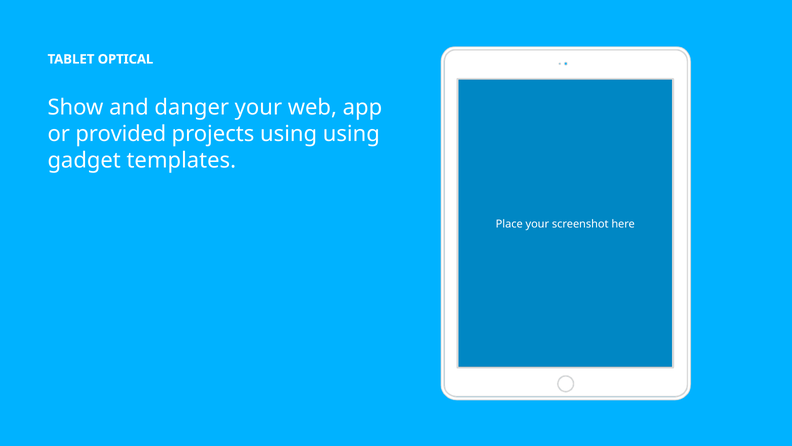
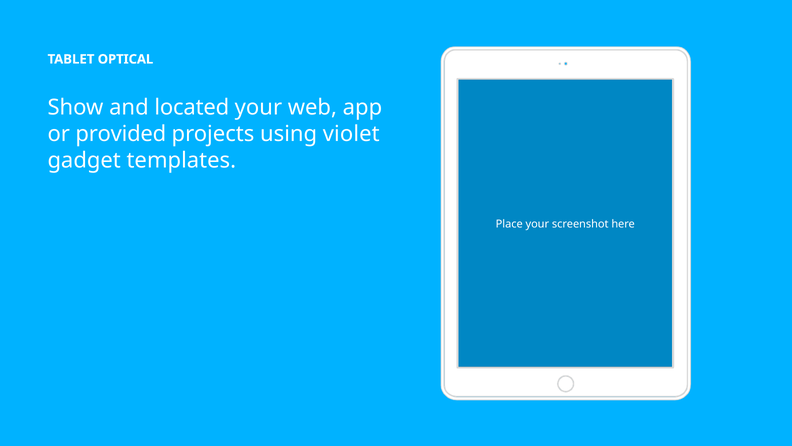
danger: danger -> located
using using: using -> violet
